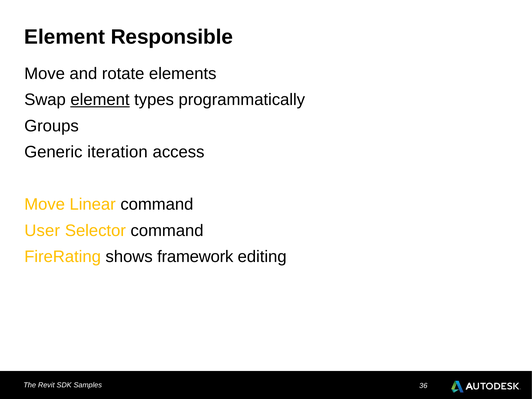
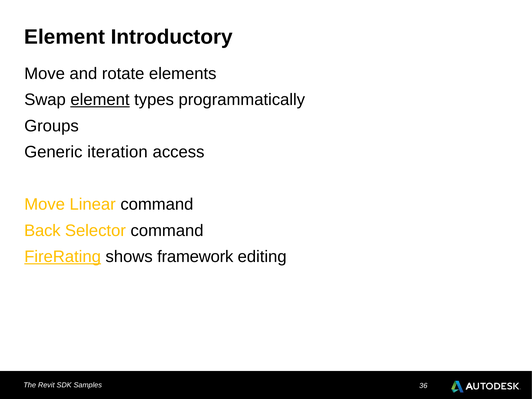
Responsible: Responsible -> Introductory
User: User -> Back
FireRating underline: none -> present
